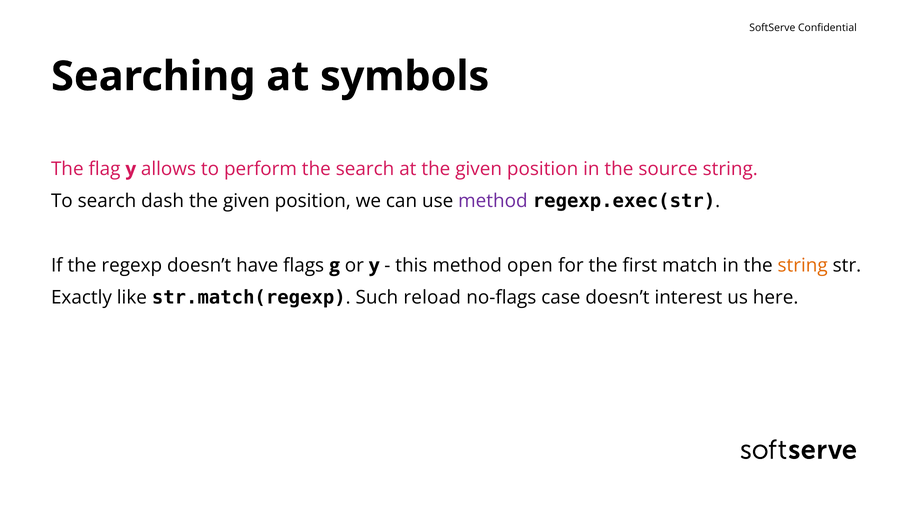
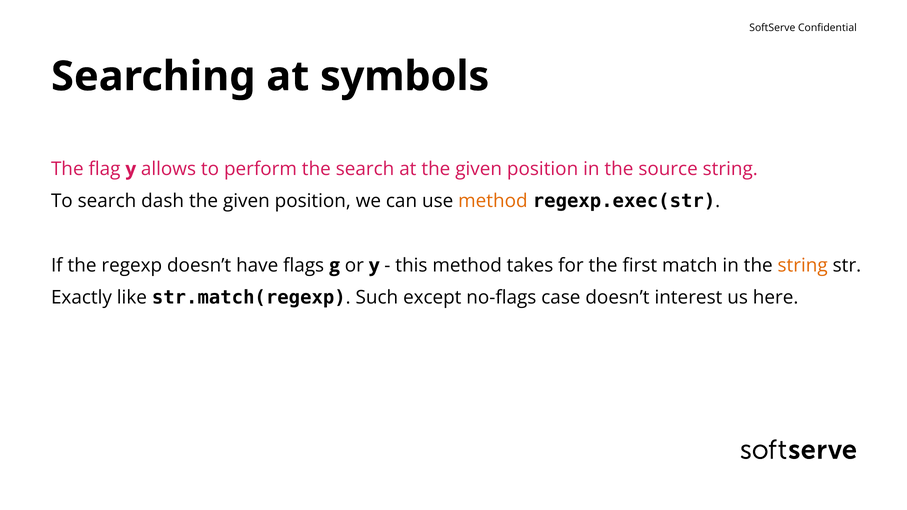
method at (493, 201) colour: purple -> orange
open: open -> takes
reload: reload -> except
